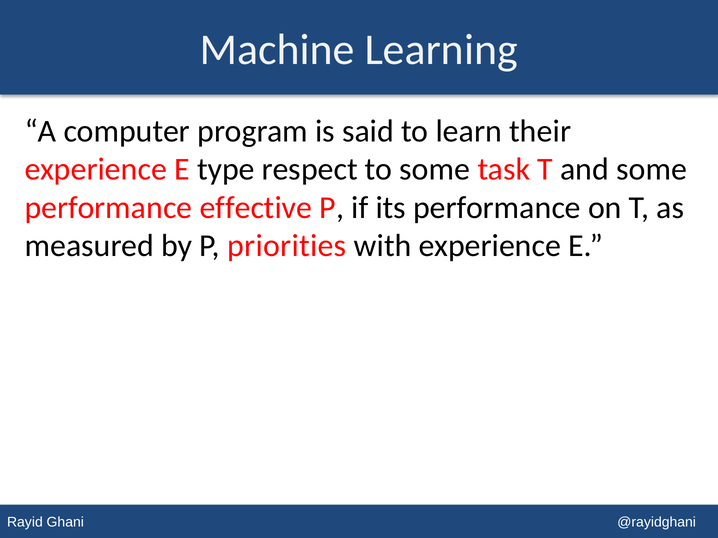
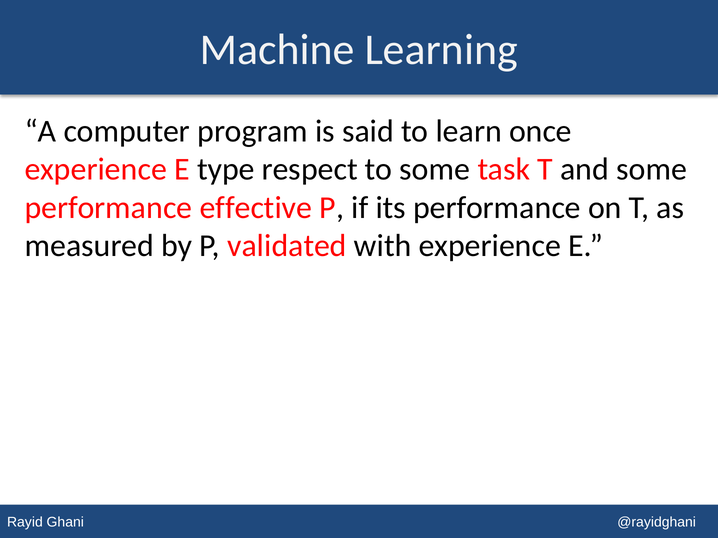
their: their -> once
priorities: priorities -> validated
